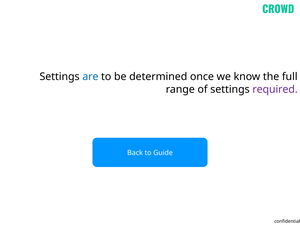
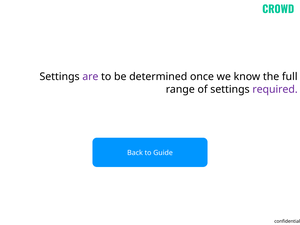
are colour: blue -> purple
